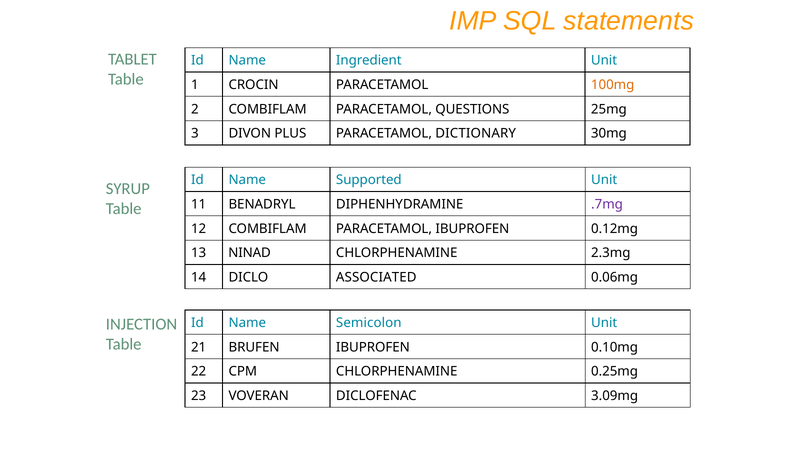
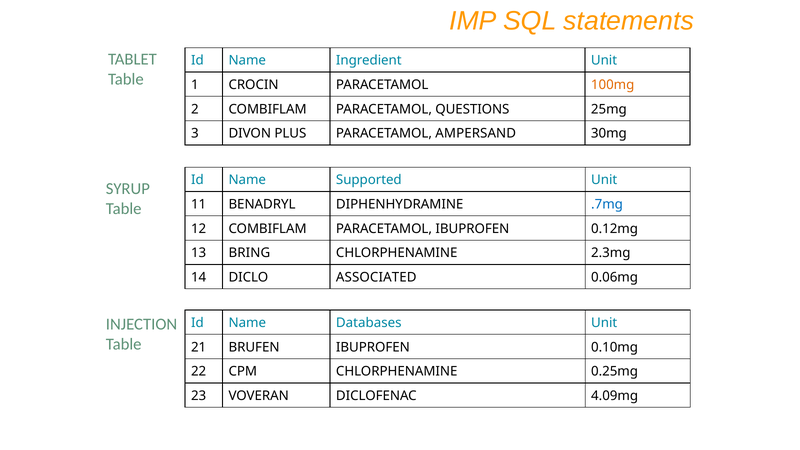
DICTIONARY: DICTIONARY -> AMPERSAND
.7mg colour: purple -> blue
NINAD: NINAD -> BRING
Semicolon: Semicolon -> Databases
3.09mg: 3.09mg -> 4.09mg
